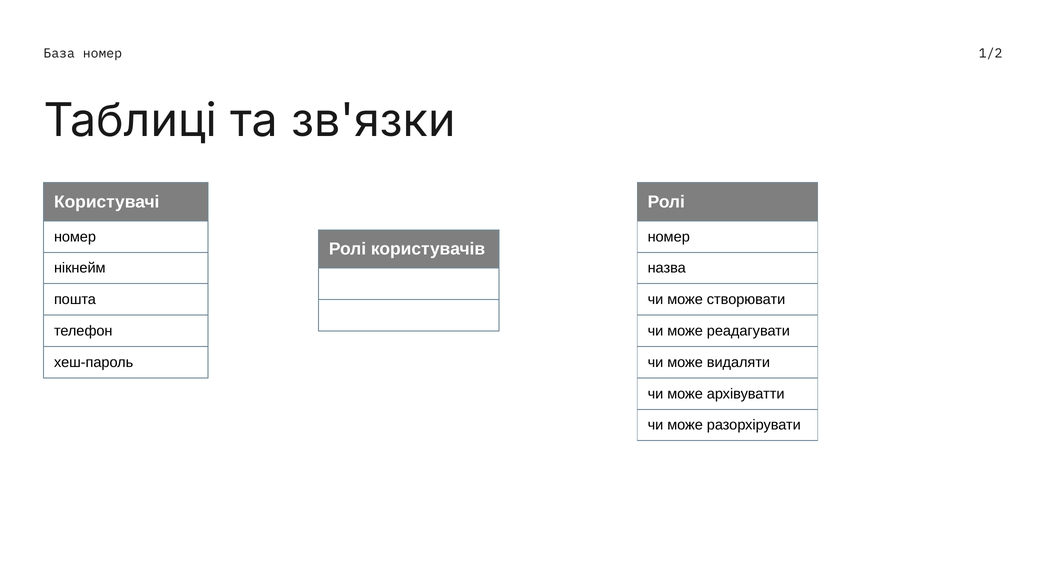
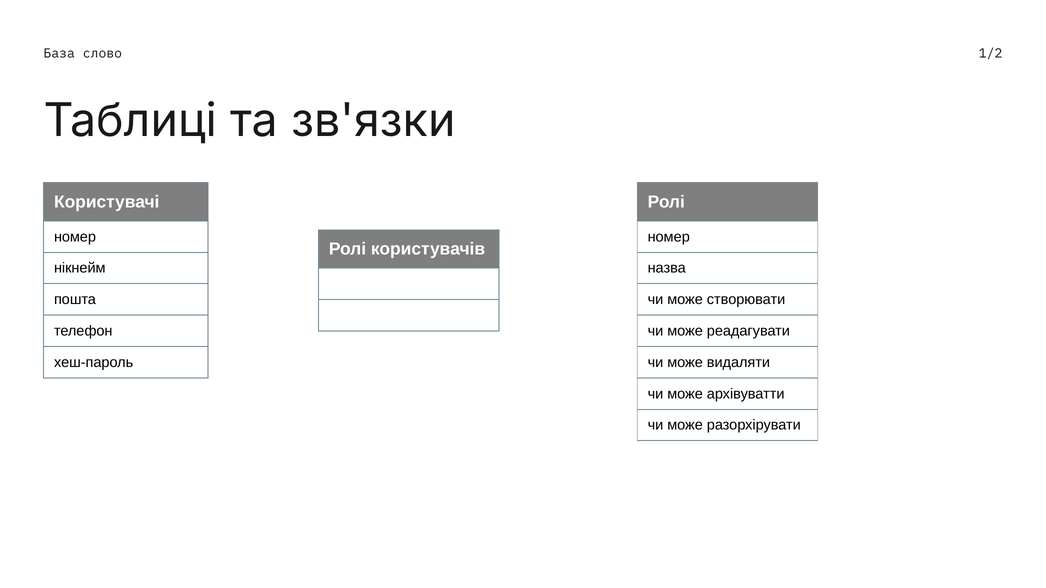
База номер: номер -> слово
